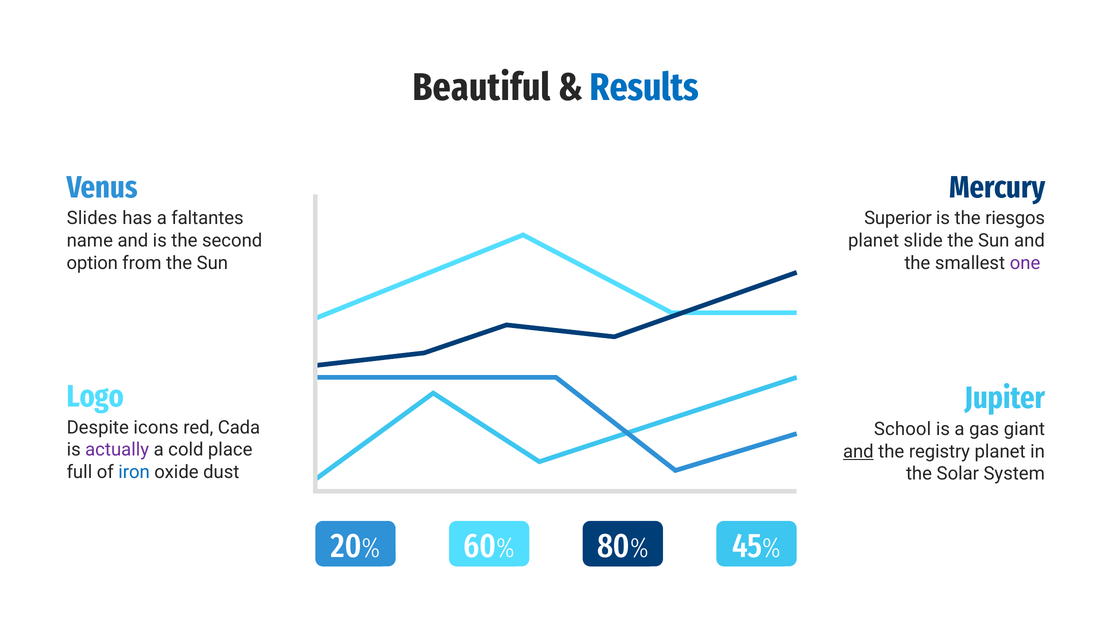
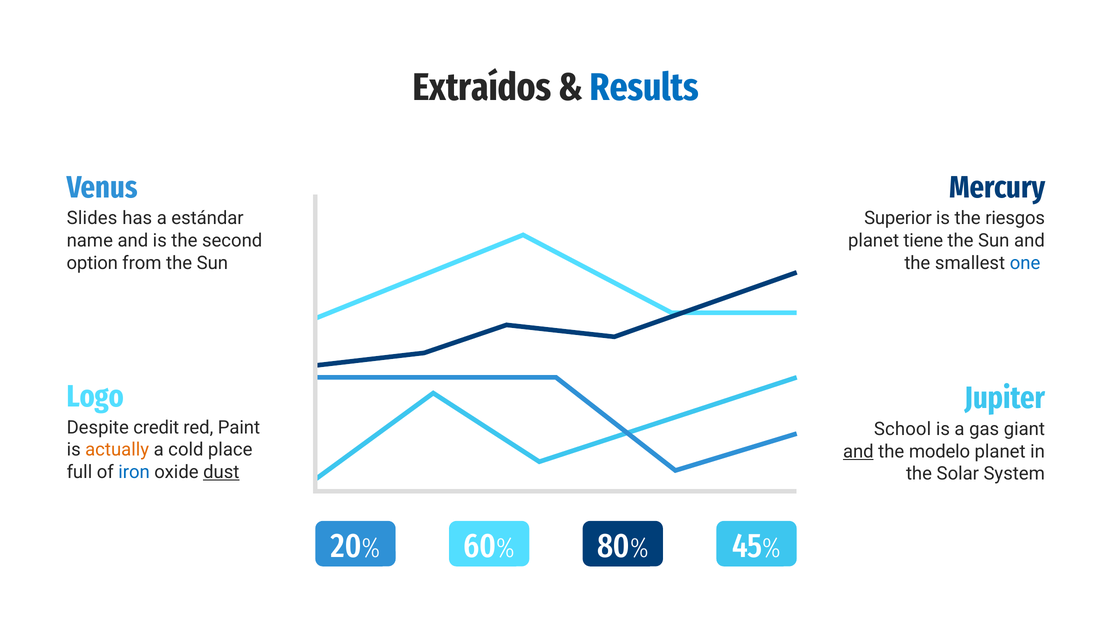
Beautiful: Beautiful -> Extraídos
faltantes: faltantes -> estándar
slide: slide -> tiene
one colour: purple -> blue
icons: icons -> credit
Cada: Cada -> Paint
actually colour: purple -> orange
registry: registry -> modelo
dust underline: none -> present
